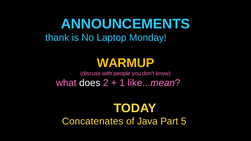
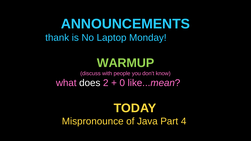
WARMUP colour: yellow -> light green
1: 1 -> 0
Concatenates: Concatenates -> Mispronounce
5: 5 -> 4
